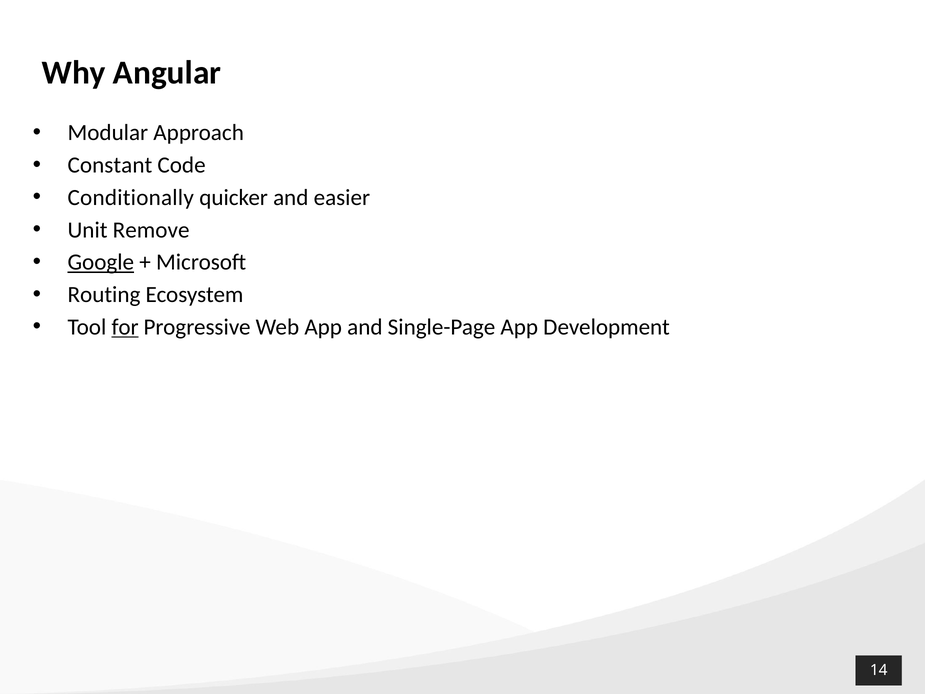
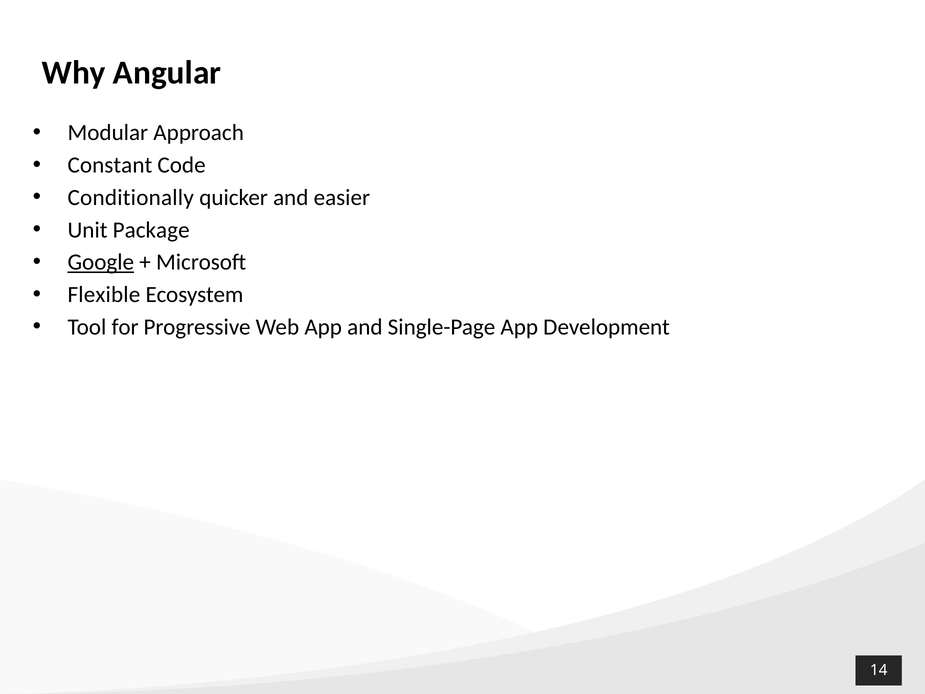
Remove: Remove -> Package
Routing: Routing -> Flexible
for underline: present -> none
